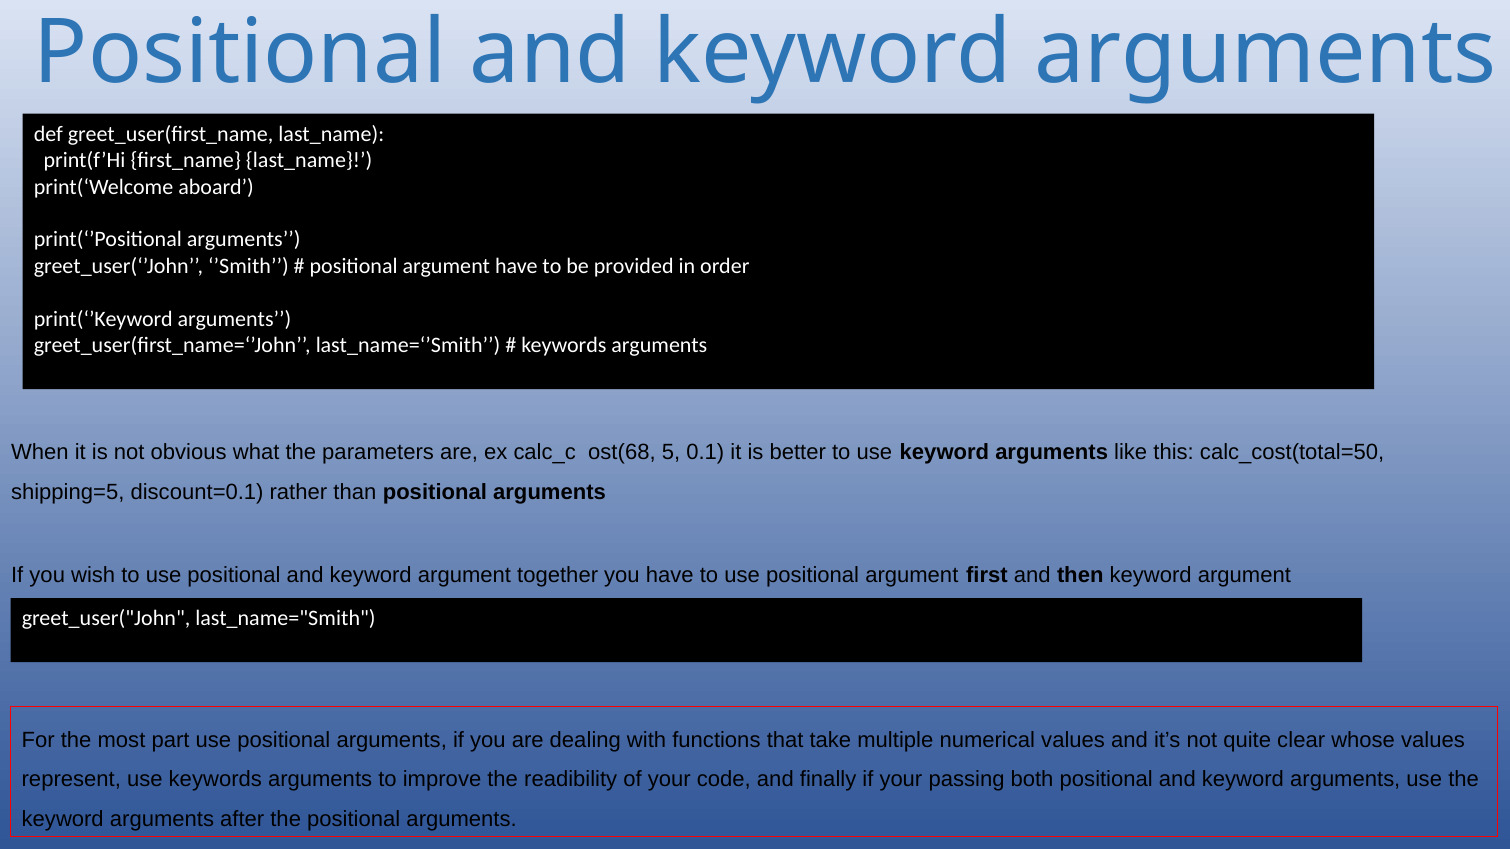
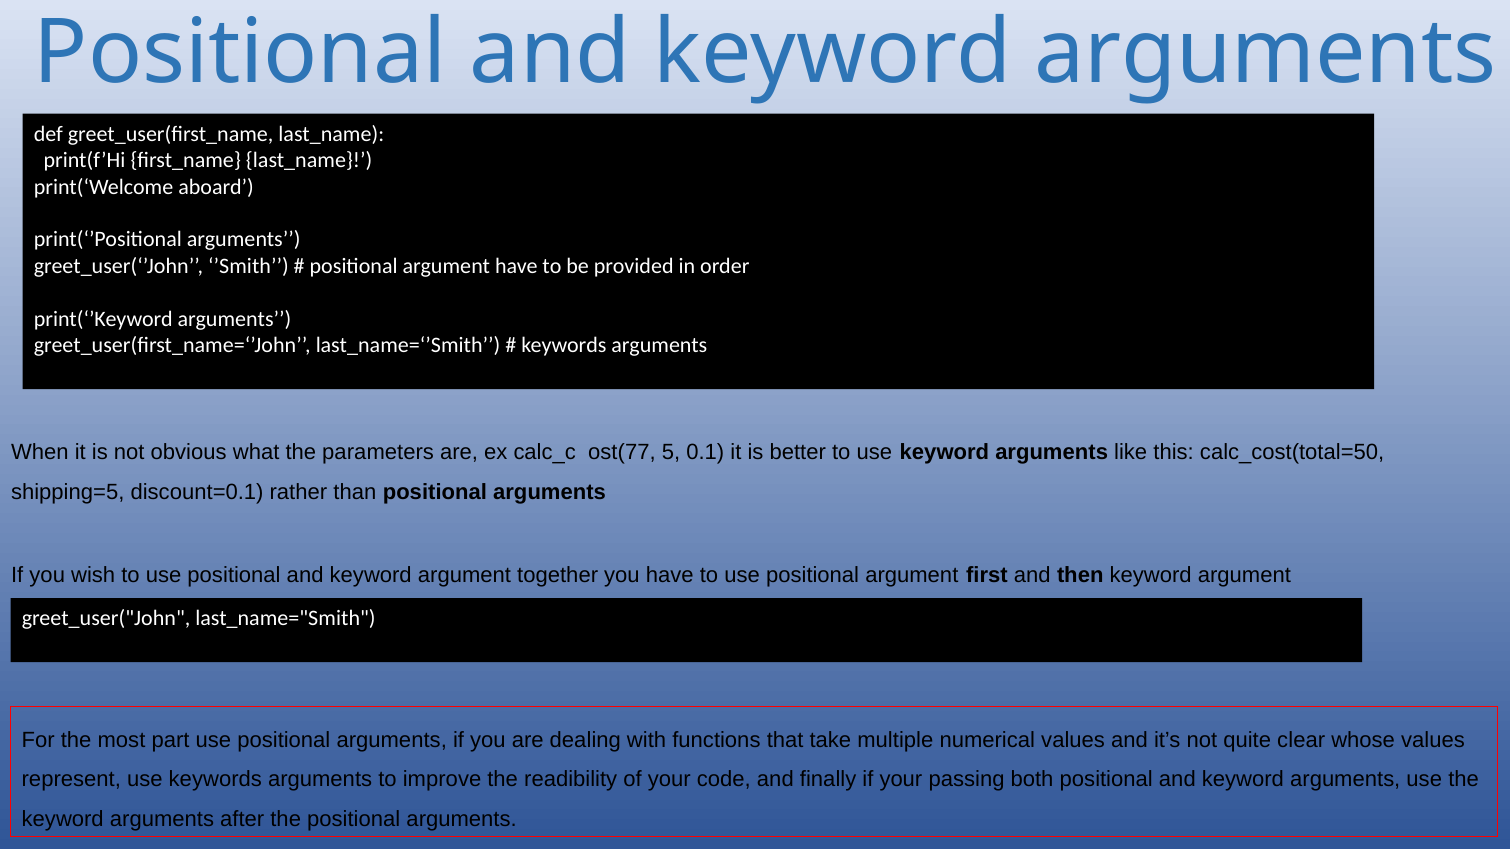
ost(68: ost(68 -> ost(77
